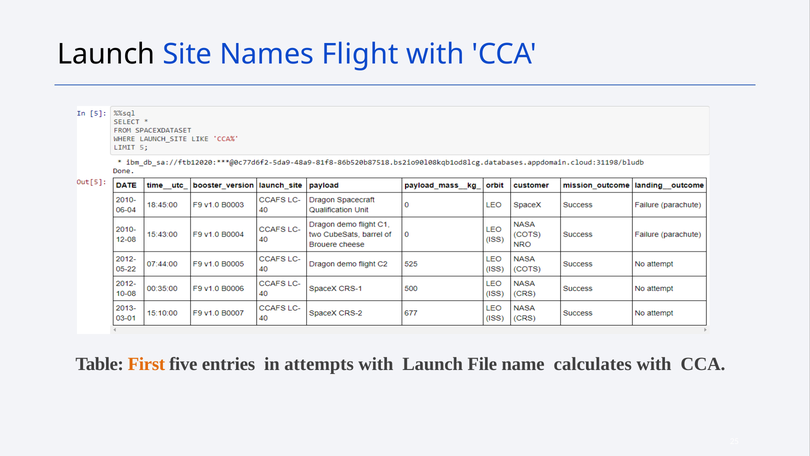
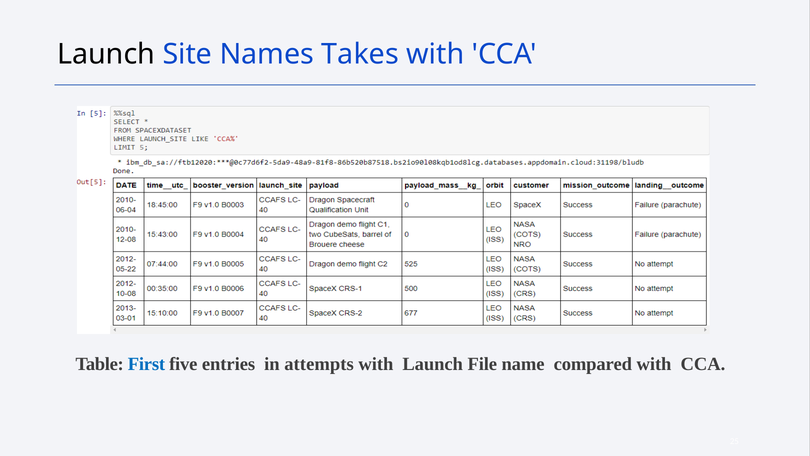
Flight: Flight -> Takes
First colour: orange -> blue
calculates: calculates -> compared
